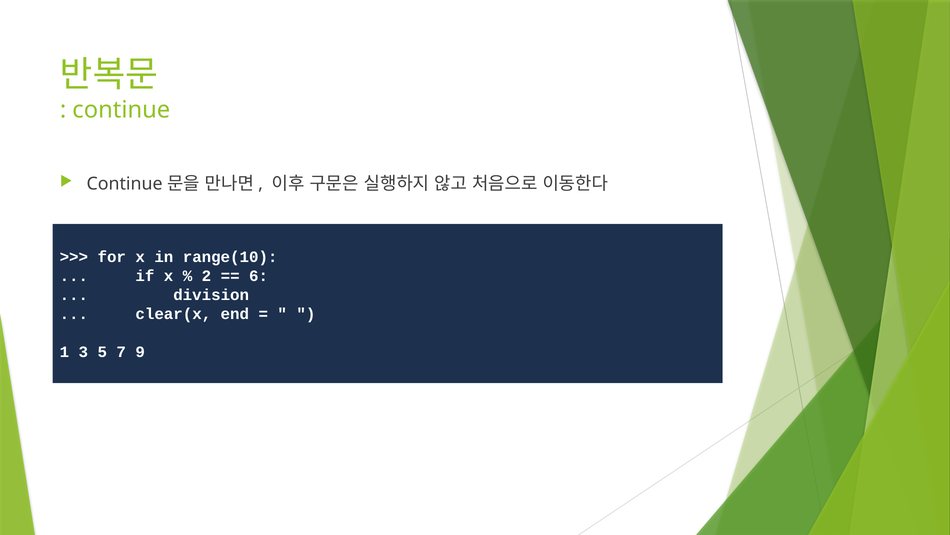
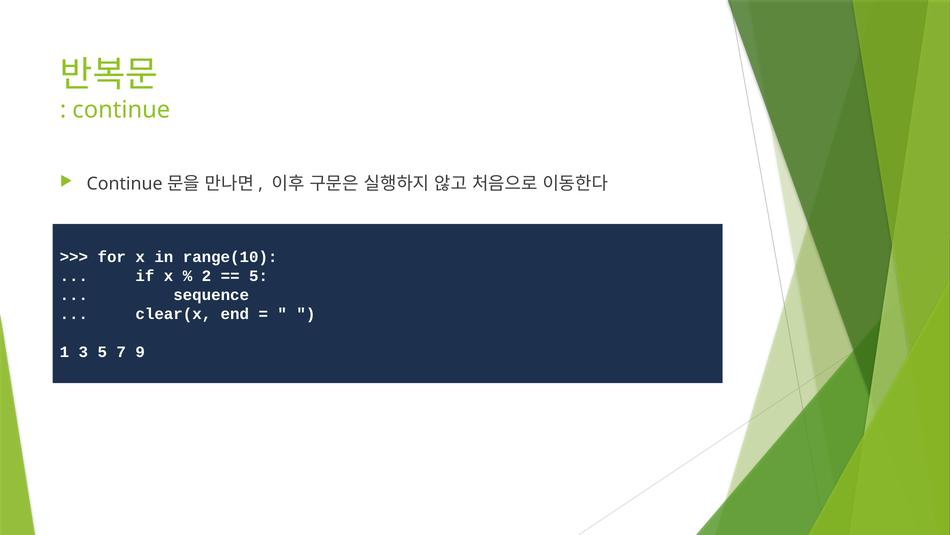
6 at (259, 276): 6 -> 5
division: division -> sequence
